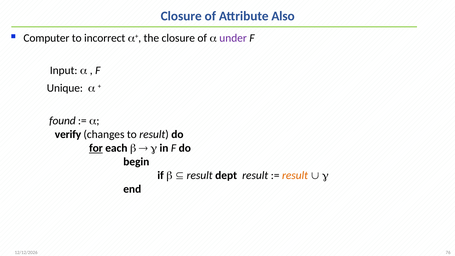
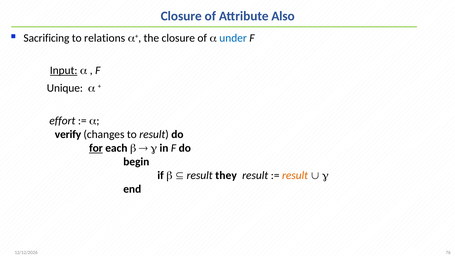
Computer: Computer -> Sacrificing
incorrect: incorrect -> relations
under colour: purple -> blue
Input underline: none -> present
found: found -> effort
dept: dept -> they
